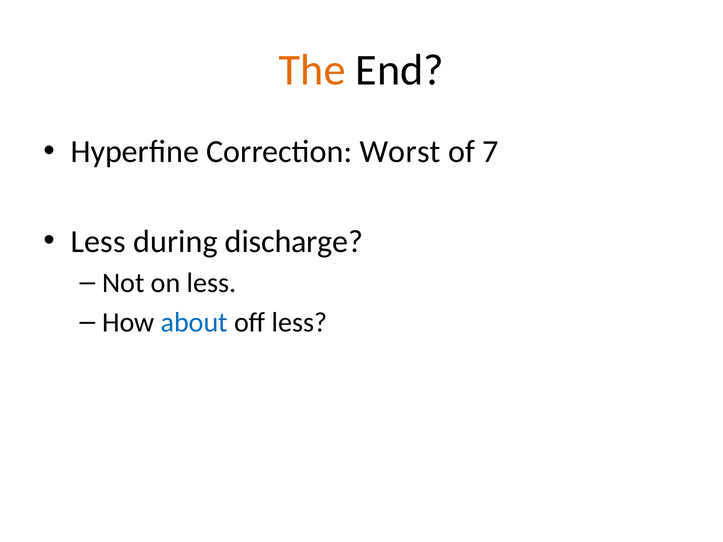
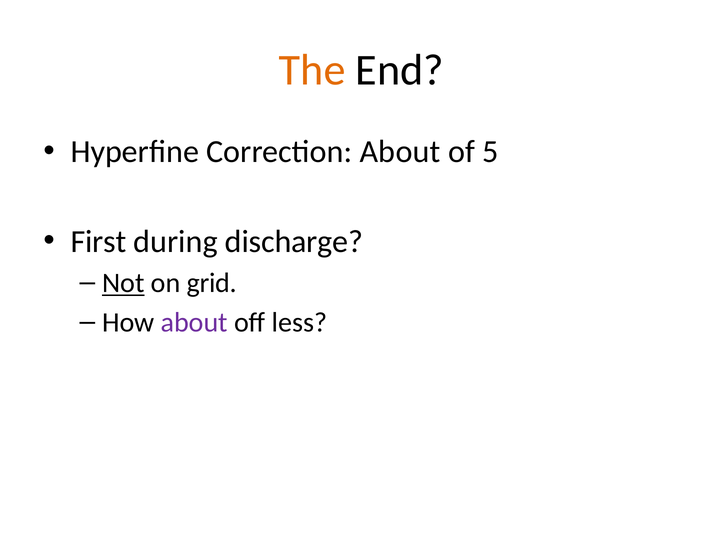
Correction Worst: Worst -> About
7: 7 -> 5
Less at (98, 242): Less -> First
Not underline: none -> present
on less: less -> grid
about at (194, 323) colour: blue -> purple
